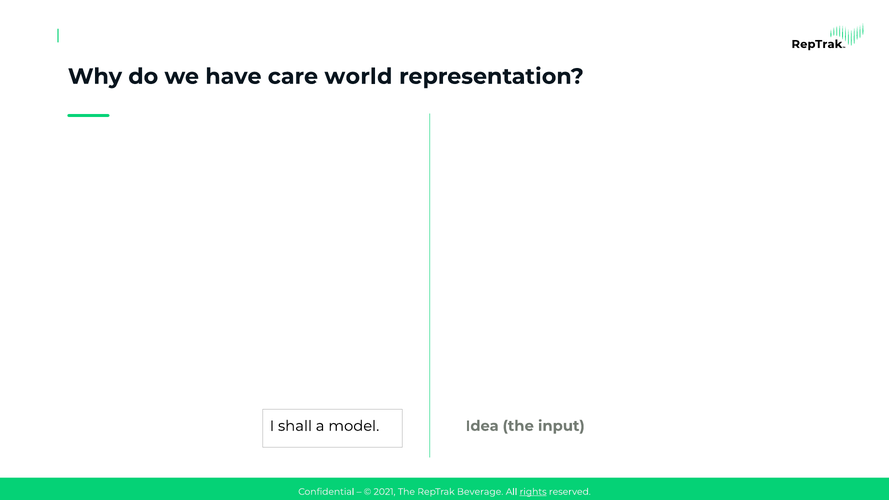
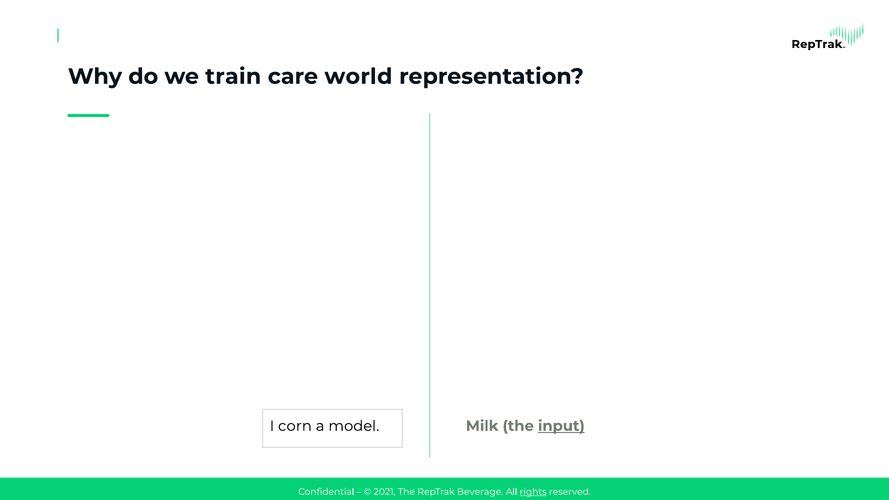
have: have -> train
shall: shall -> corn
Idea: Idea -> Milk
input underline: none -> present
